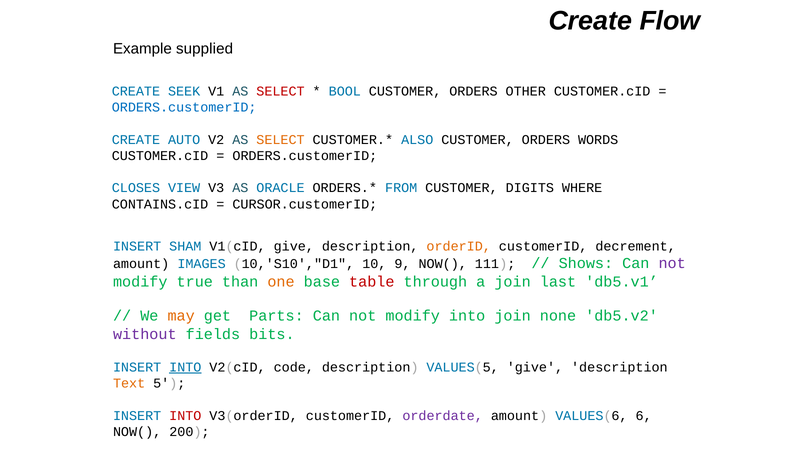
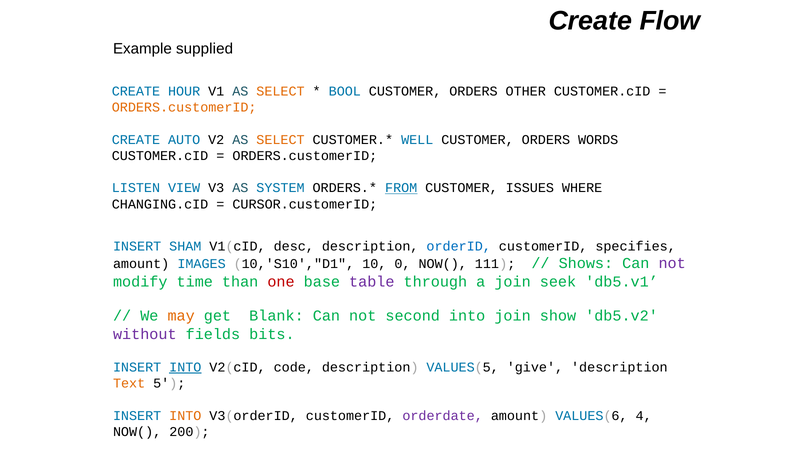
SEEK: SEEK -> HOUR
SELECT at (281, 91) colour: red -> orange
ORDERS.customerID at (184, 107) colour: blue -> orange
ALSO: ALSO -> WELL
CLOSES: CLOSES -> LISTEN
ORACLE: ORACLE -> SYSTEM
FROM underline: none -> present
DIGITS: DIGITS -> ISSUES
CONTAINS.cID: CONTAINS.cID -> CHANGING.cID
V1(cID give: give -> desc
orderID colour: orange -> blue
decrement: decrement -> specifies
9: 9 -> 0
true: true -> time
one colour: orange -> red
table colour: red -> purple
last: last -> seek
Parts: Parts -> Blank
modify at (413, 316): modify -> second
none: none -> show
INTO at (185, 416) colour: red -> orange
6: 6 -> 4
